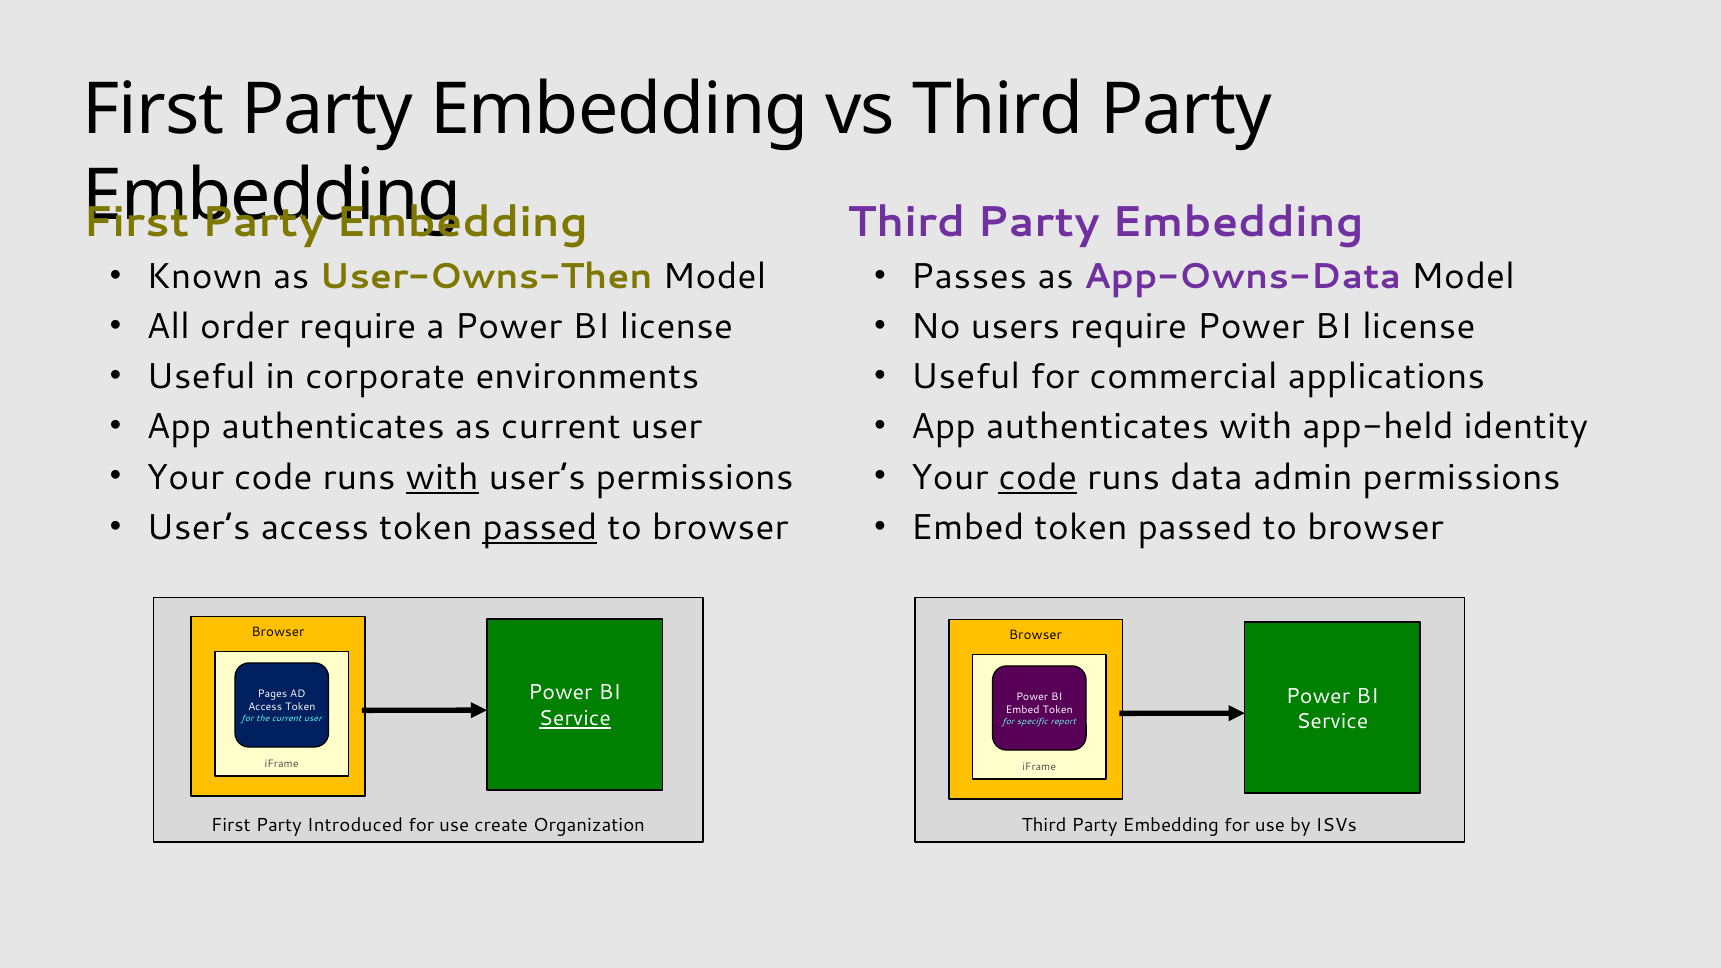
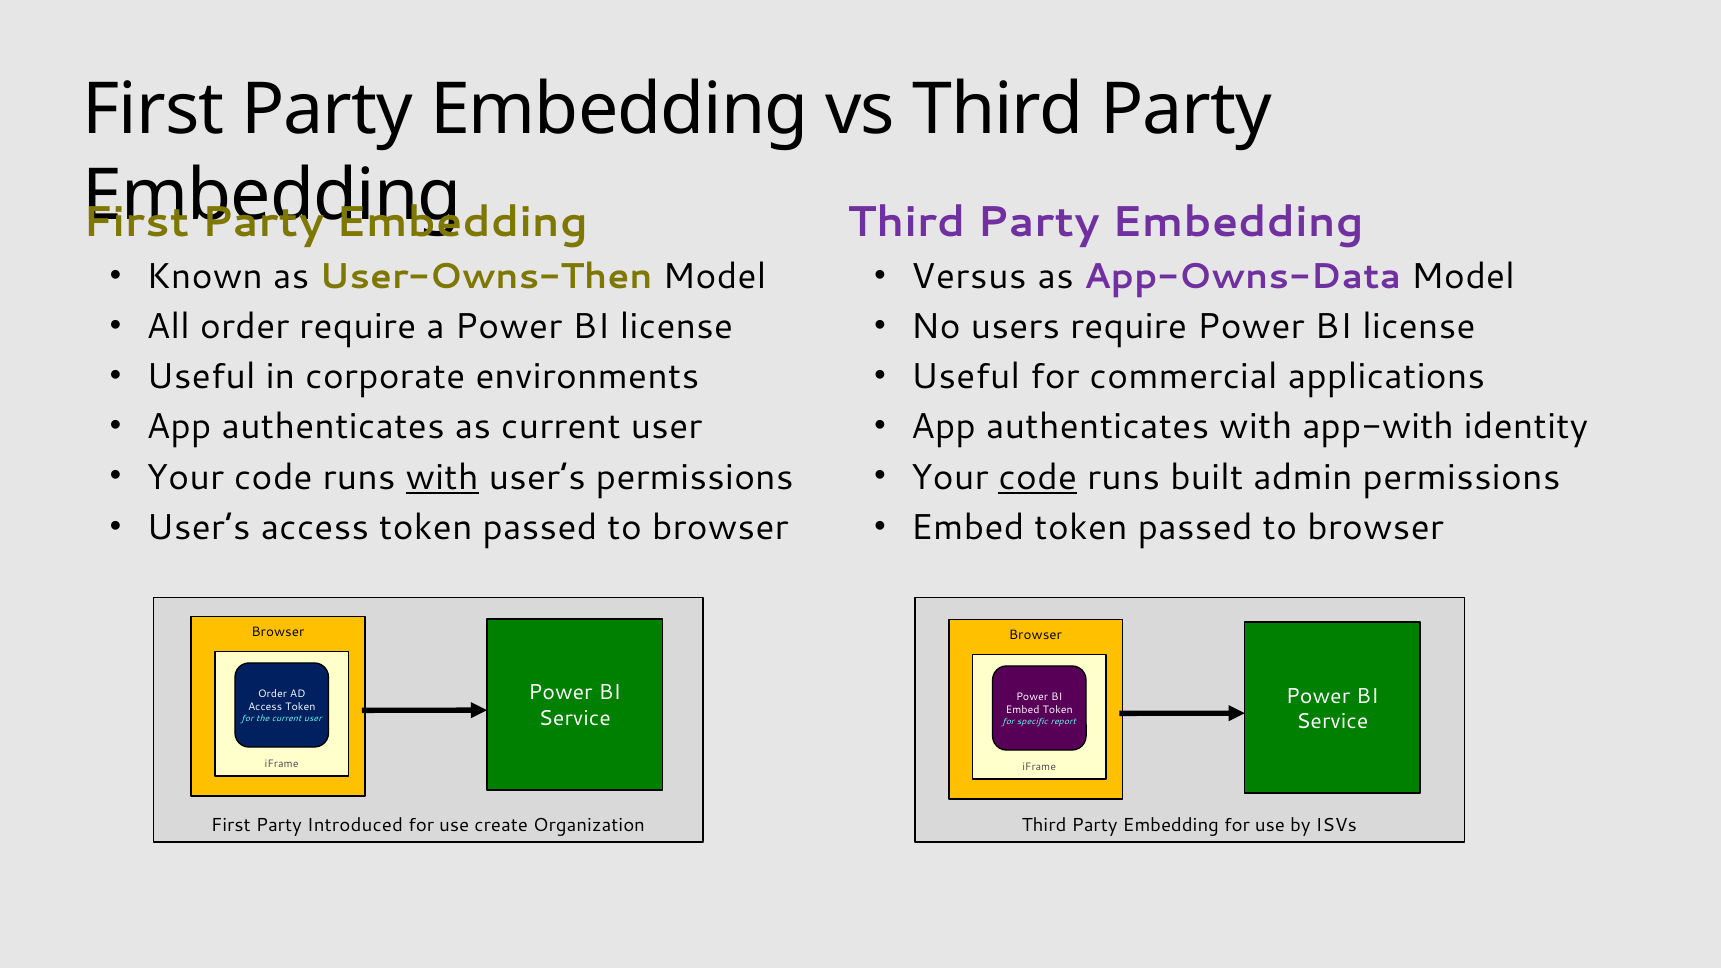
Passes: Passes -> Versus
app-held: app-held -> app-with
data: data -> built
passed at (540, 527) underline: present -> none
Pages at (272, 694): Pages -> Order
Service at (575, 719) underline: present -> none
